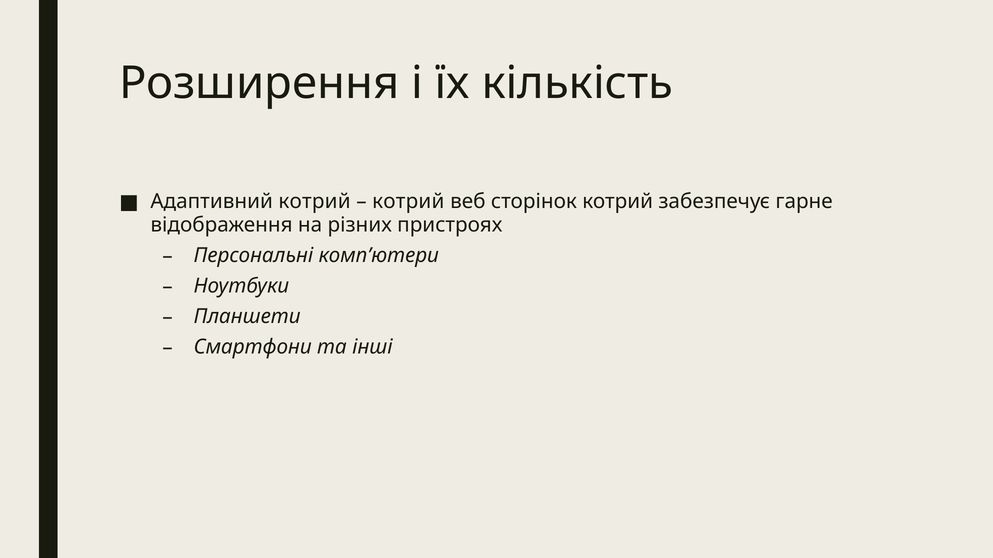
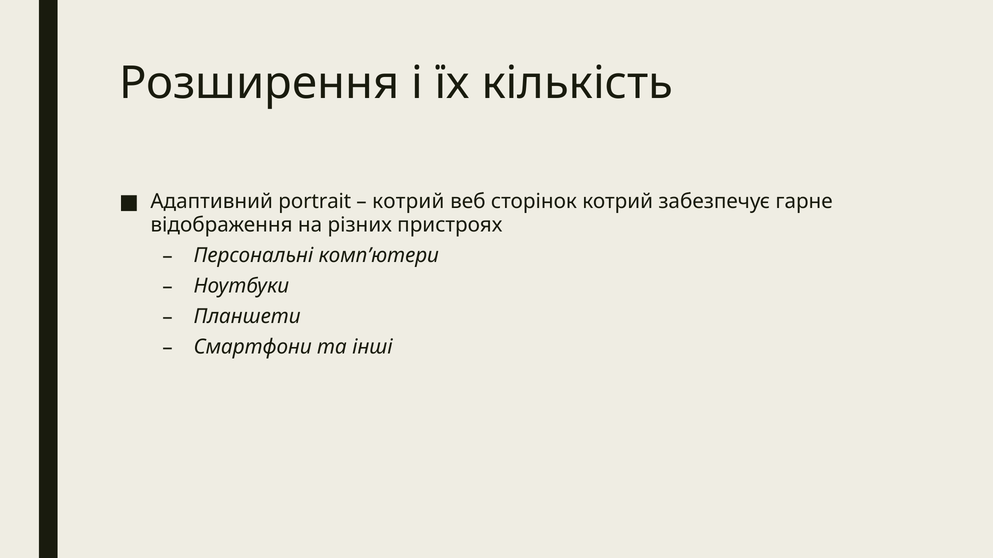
Адаптивний котрий: котрий -> portrait
